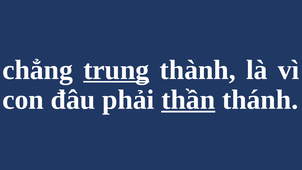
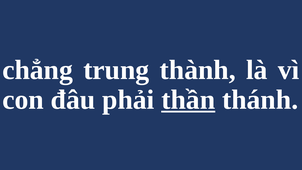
trung underline: present -> none
